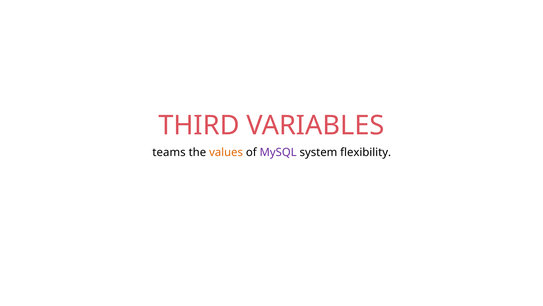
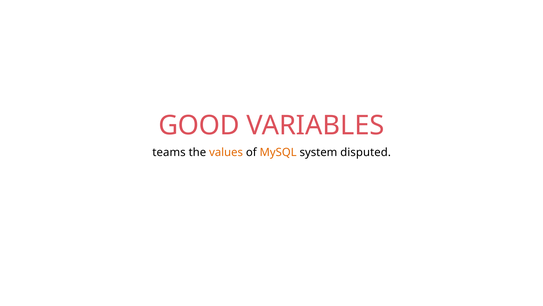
THIRD: THIRD -> GOOD
MySQL colour: purple -> orange
flexibility: flexibility -> disputed
